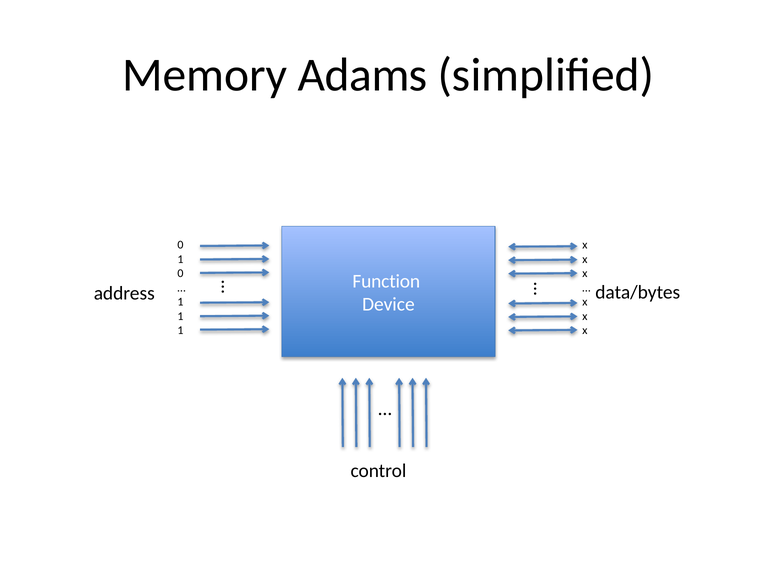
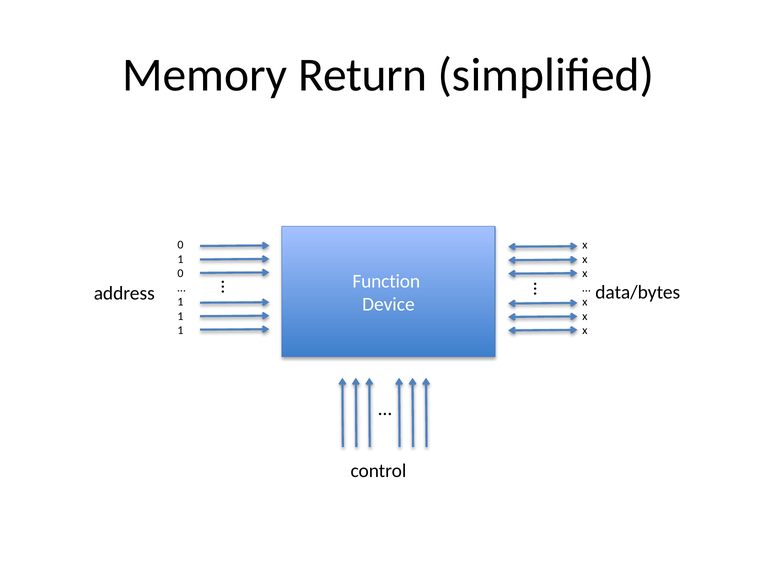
Adams: Adams -> Return
